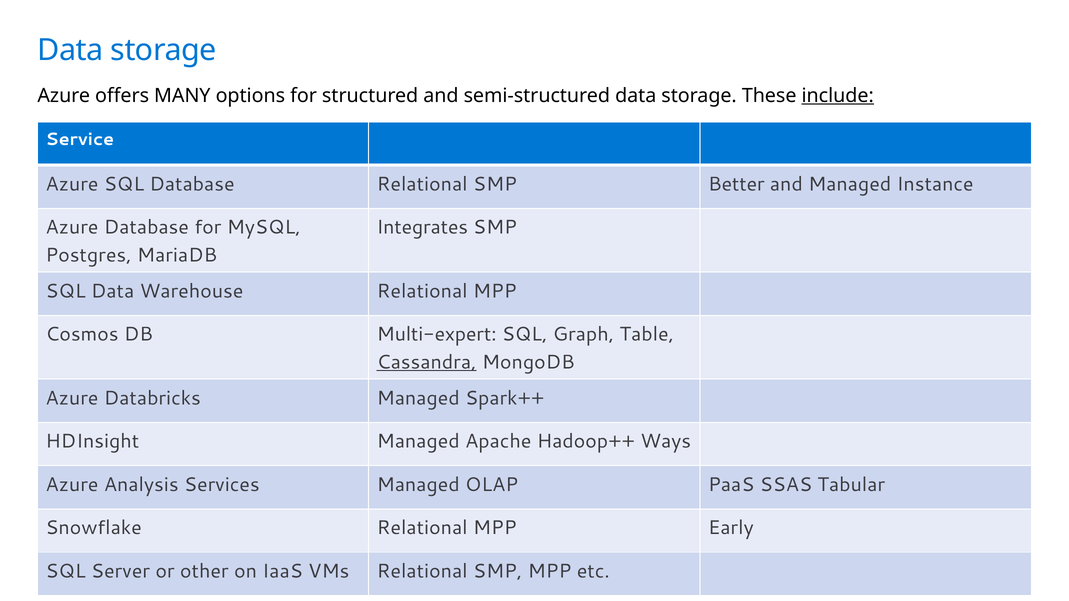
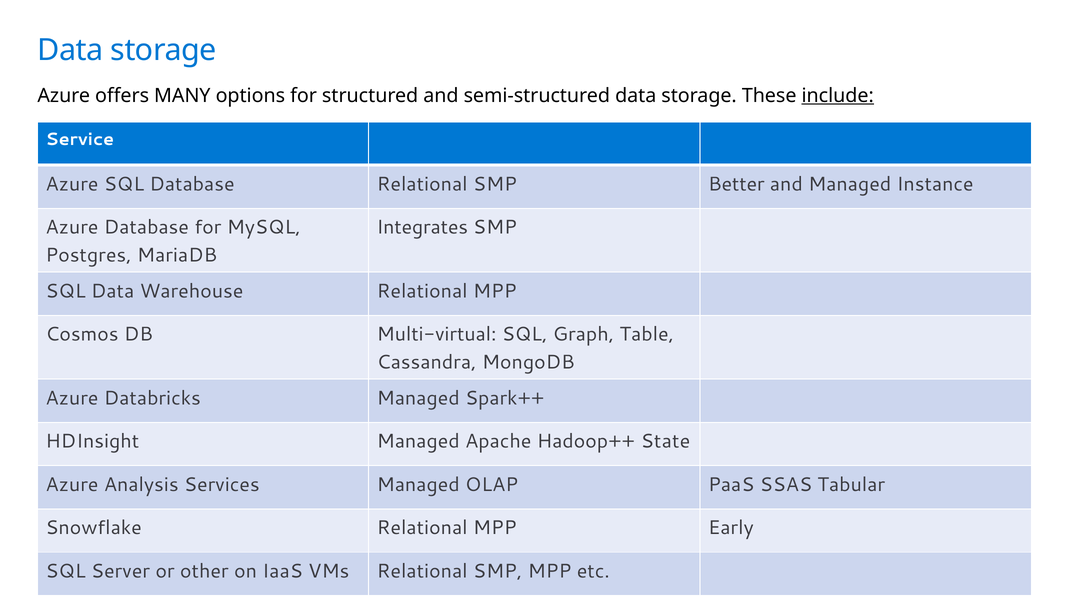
Multi-expert: Multi-expert -> Multi-virtual
Cassandra underline: present -> none
Ways: Ways -> State
